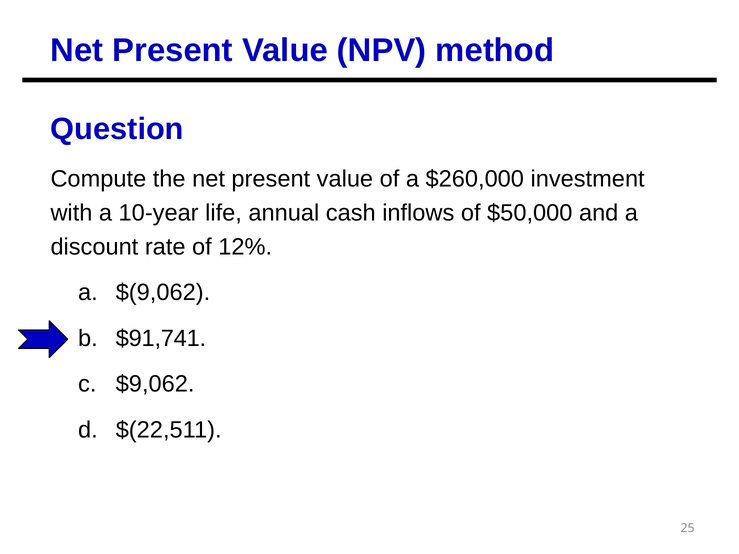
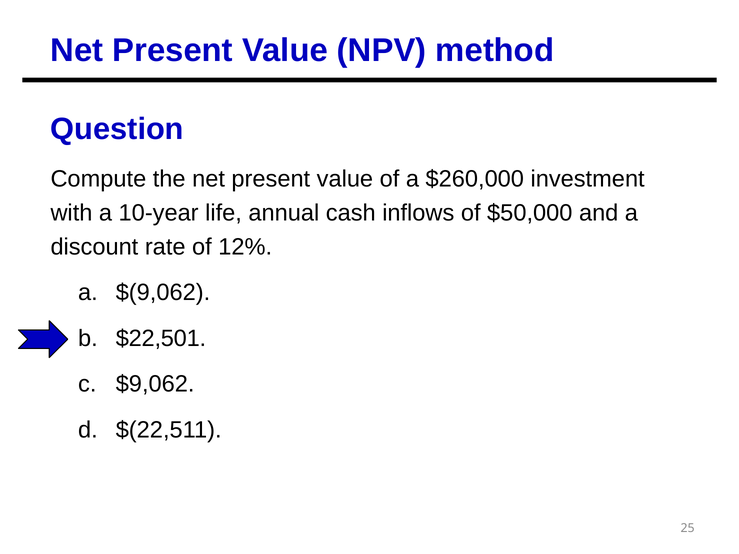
$91,741: $91,741 -> $22,501
